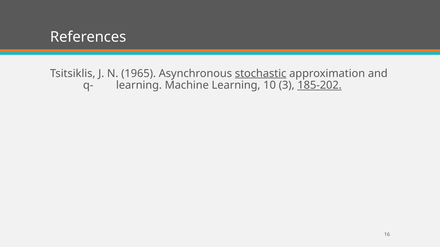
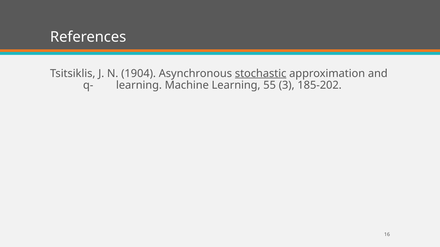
1965: 1965 -> 1904
10: 10 -> 55
185-202 underline: present -> none
